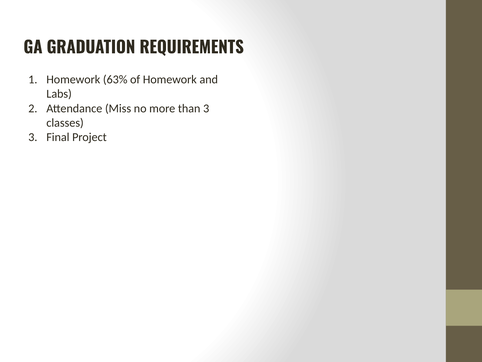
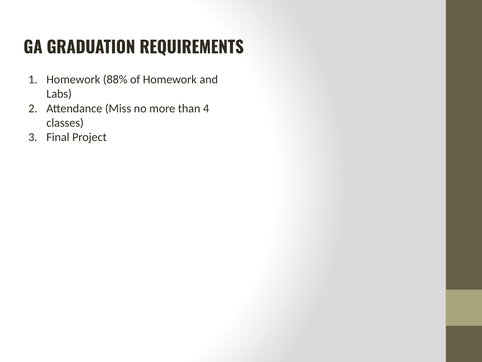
63%: 63% -> 88%
than 3: 3 -> 4
